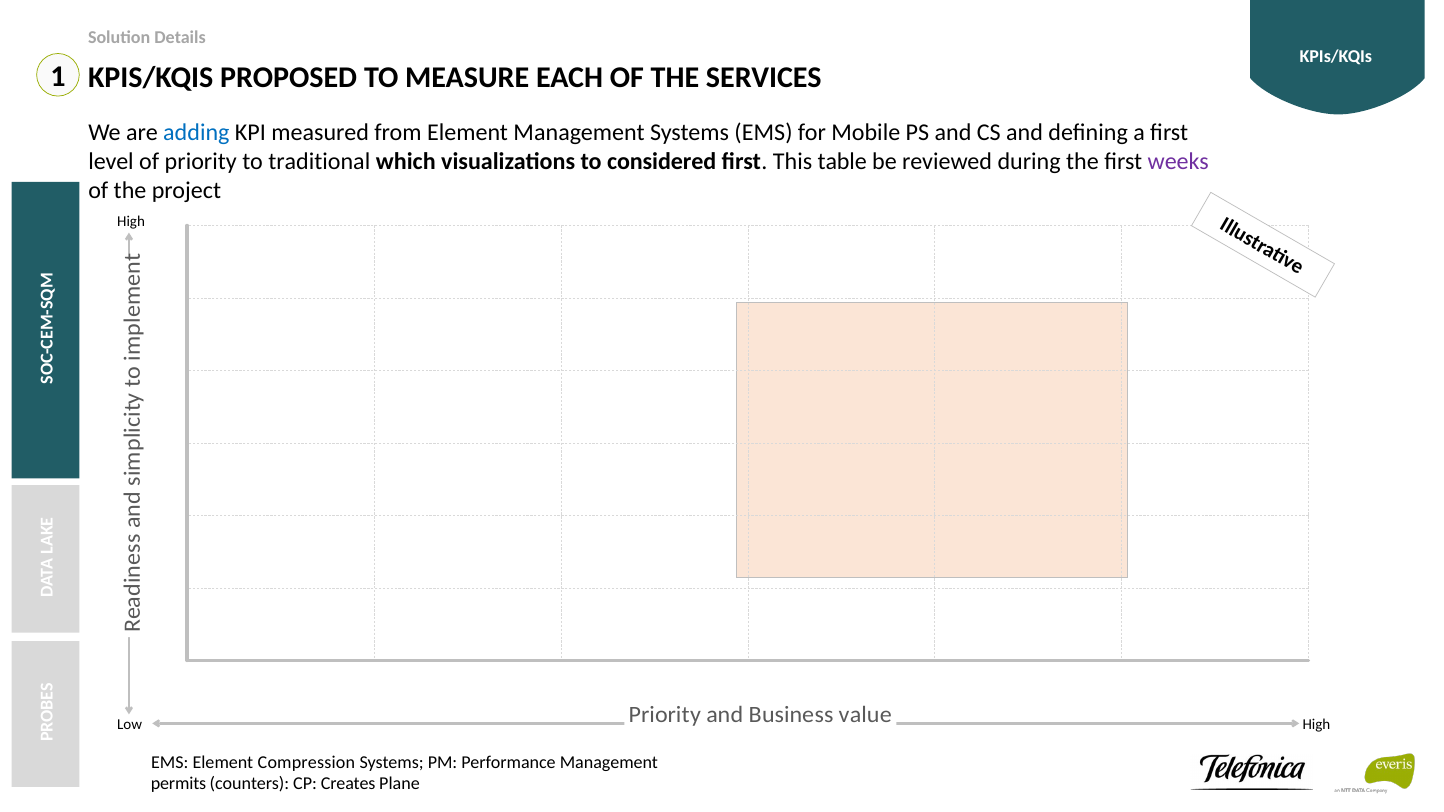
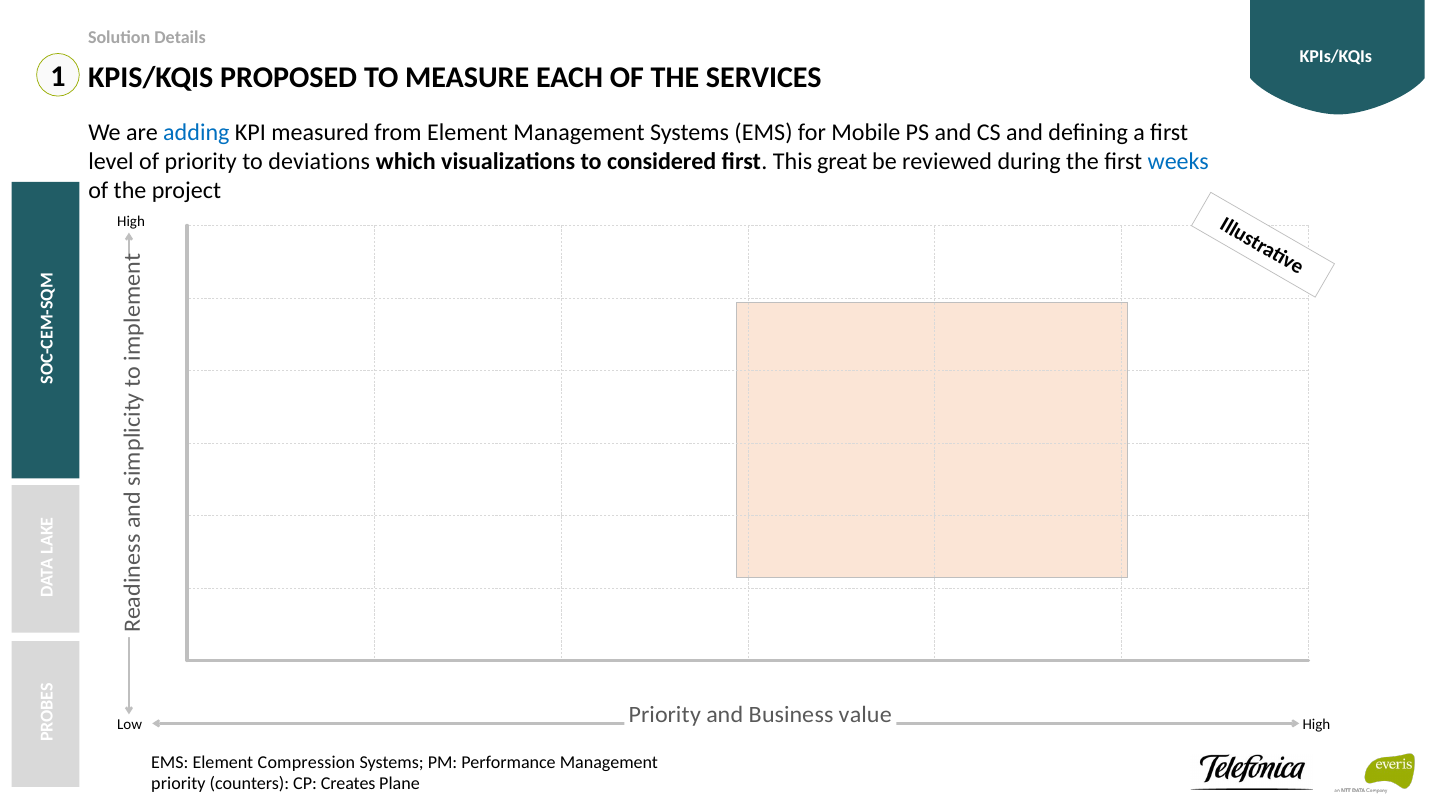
traditional: traditional -> deviations
table: table -> great
weeks colour: purple -> blue
permits at (179, 784): permits -> priority
